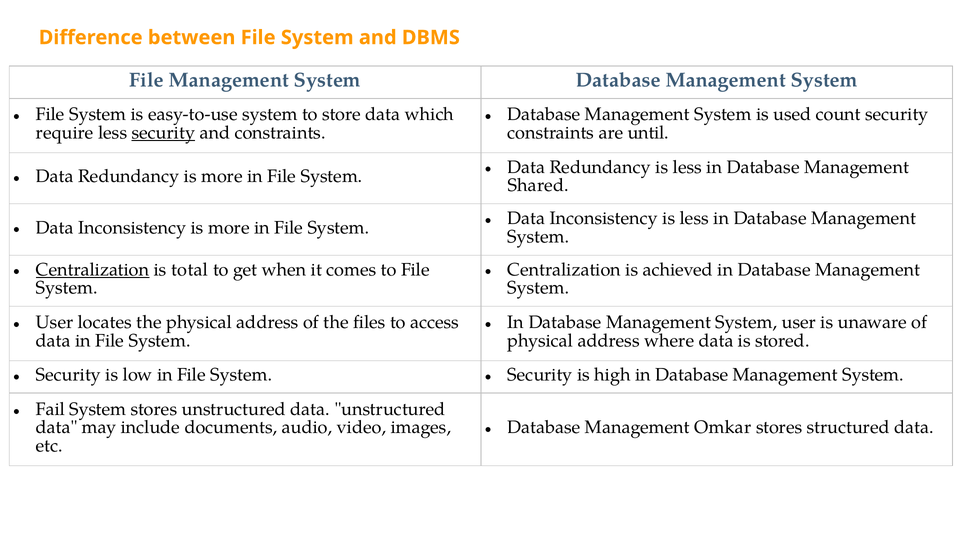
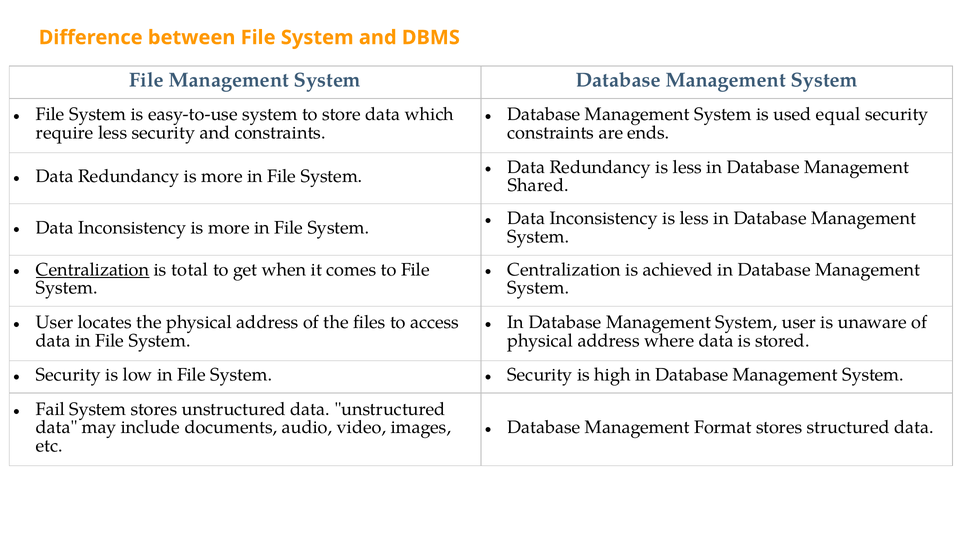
count: count -> equal
security at (163, 133) underline: present -> none
until: until -> ends
Omkar: Omkar -> Format
